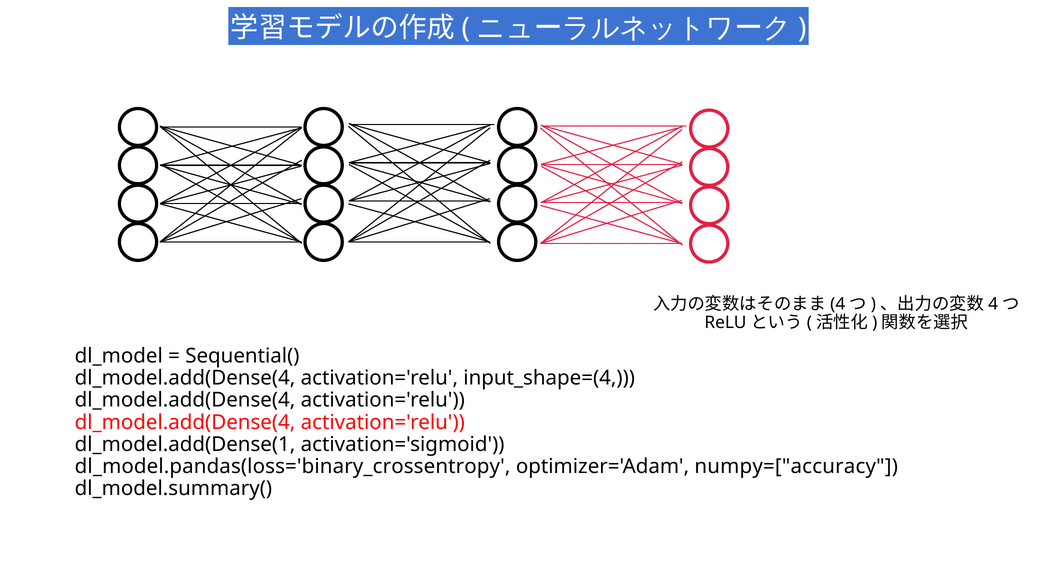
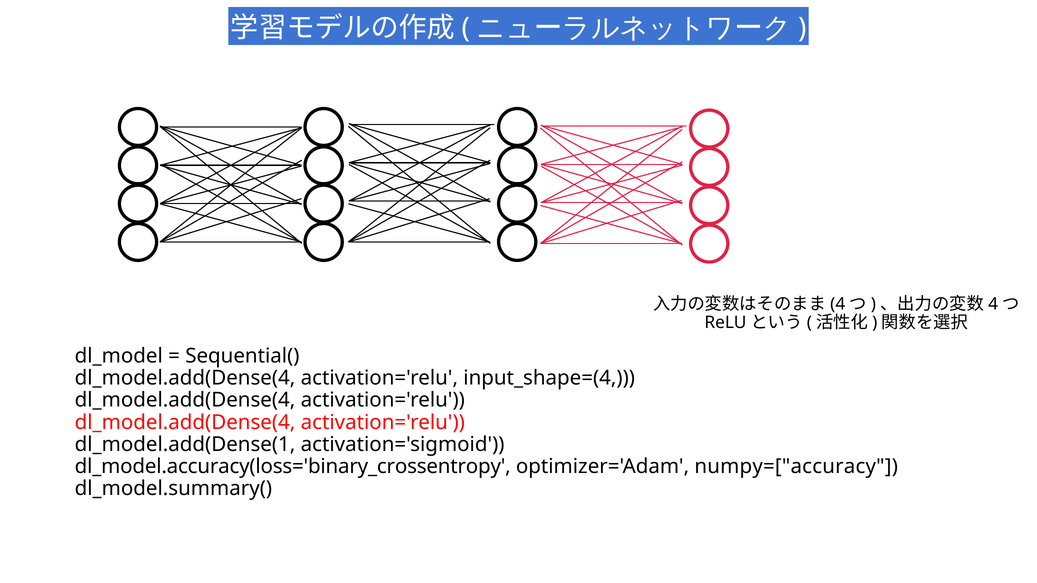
dl_model.pandas(loss='binary_crossentropy: dl_model.pandas(loss='binary_crossentropy -> dl_model.accuracy(loss='binary_crossentropy
